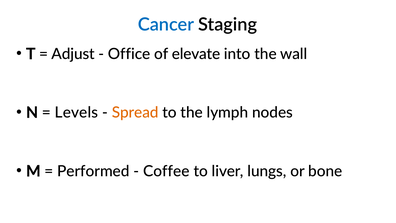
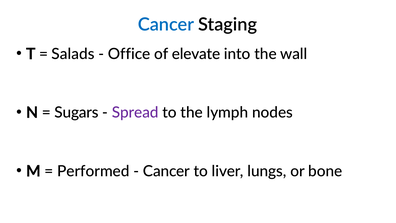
Adjust: Adjust -> Salads
Levels: Levels -> Sugars
Spread colour: orange -> purple
Coffee at (166, 171): Coffee -> Cancer
